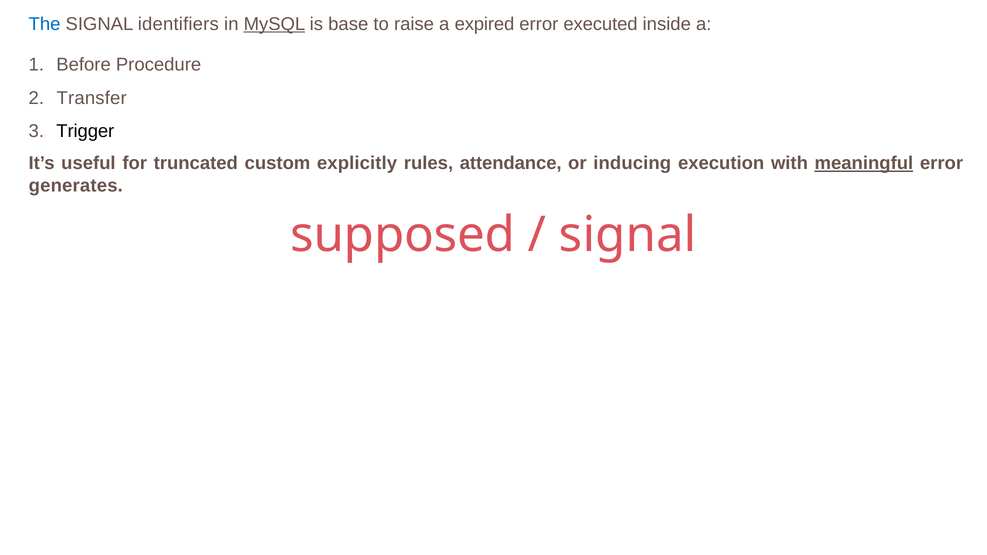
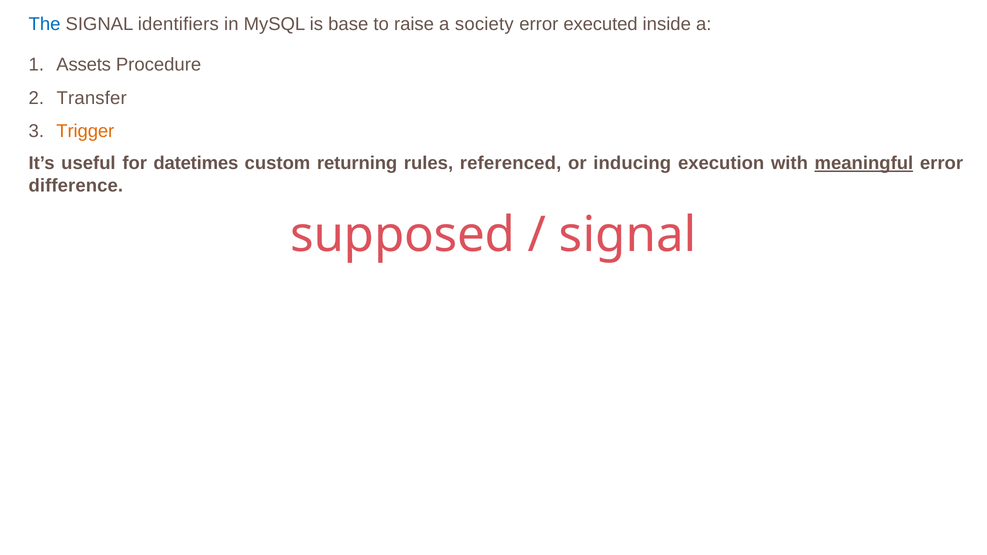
MySQL underline: present -> none
expired: expired -> society
Before: Before -> Assets
Trigger colour: black -> orange
truncated: truncated -> datetimes
explicitly: explicitly -> returning
attendance: attendance -> referenced
generates: generates -> difference
